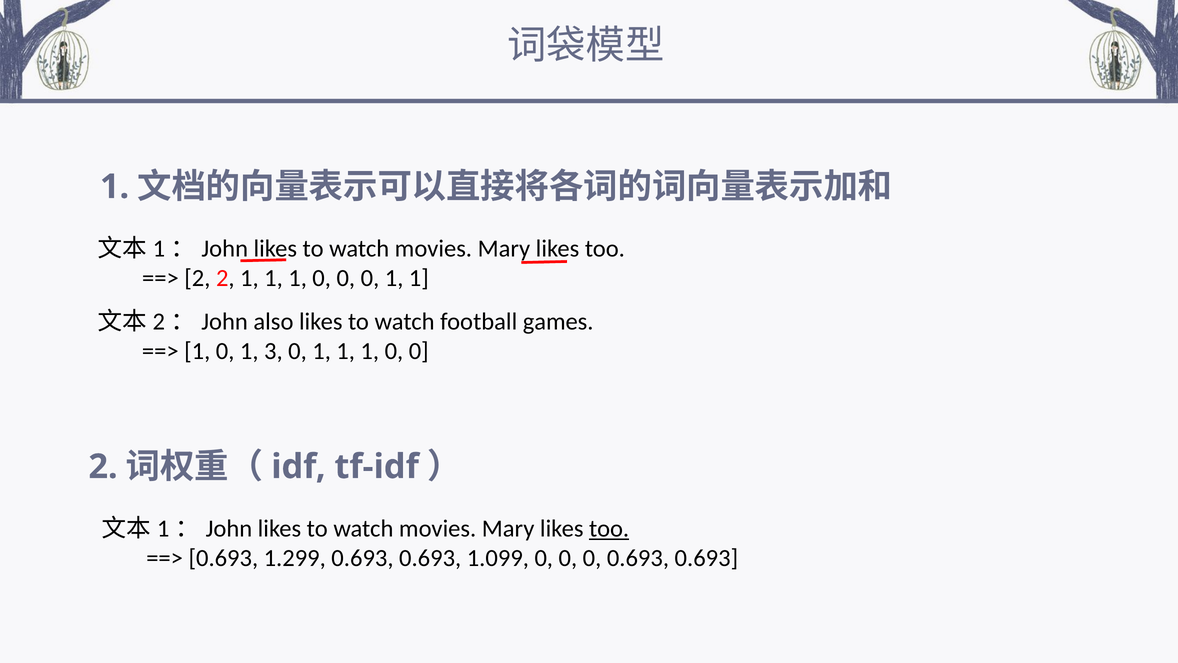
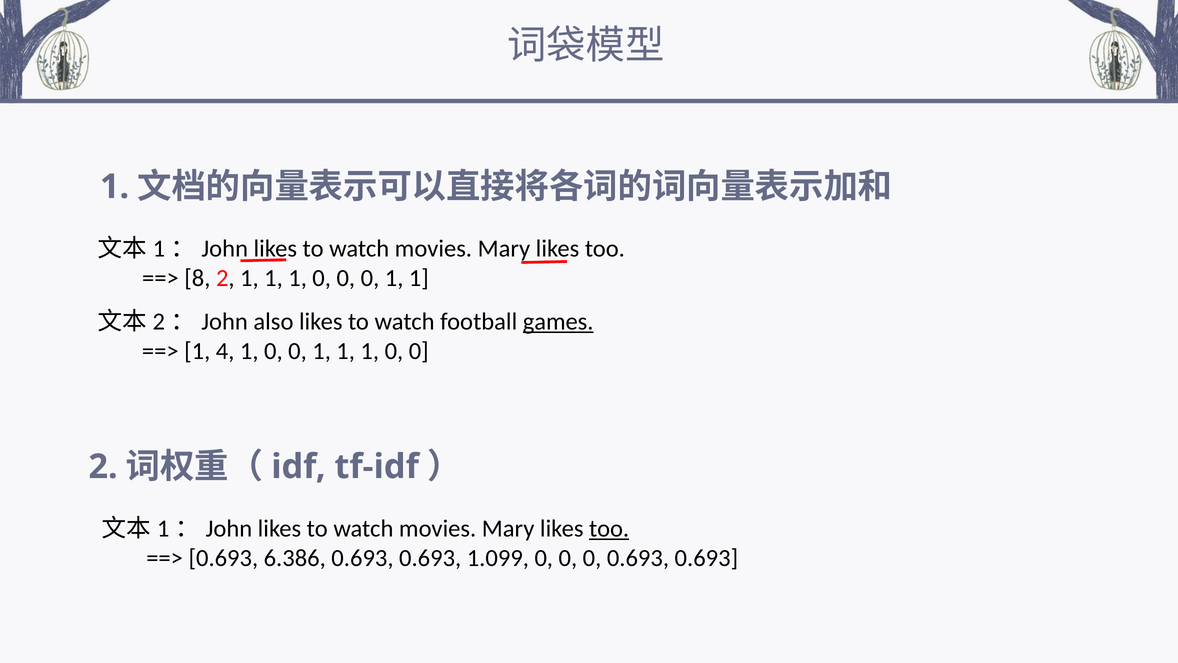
2 at (197, 278): 2 -> 8
games underline: none -> present
0 at (225, 351): 0 -> 4
3 at (273, 351): 3 -> 0
1.299: 1.299 -> 6.386
